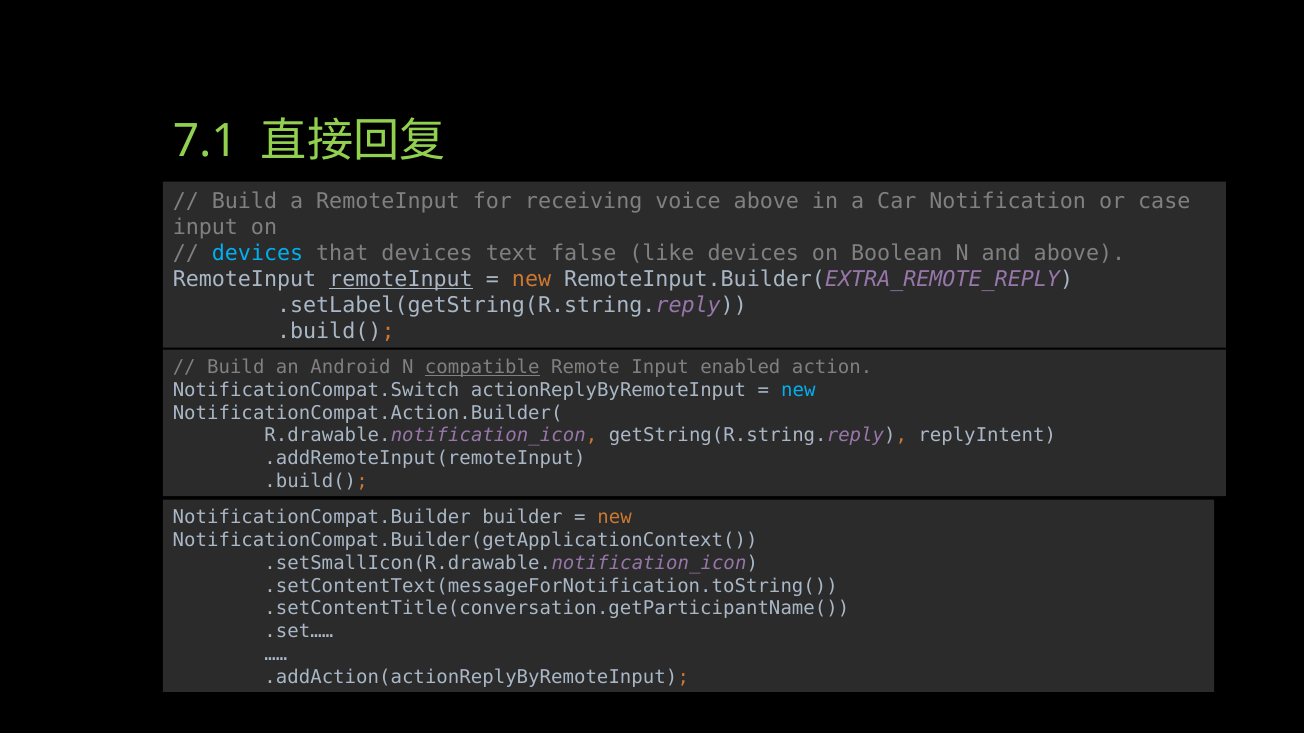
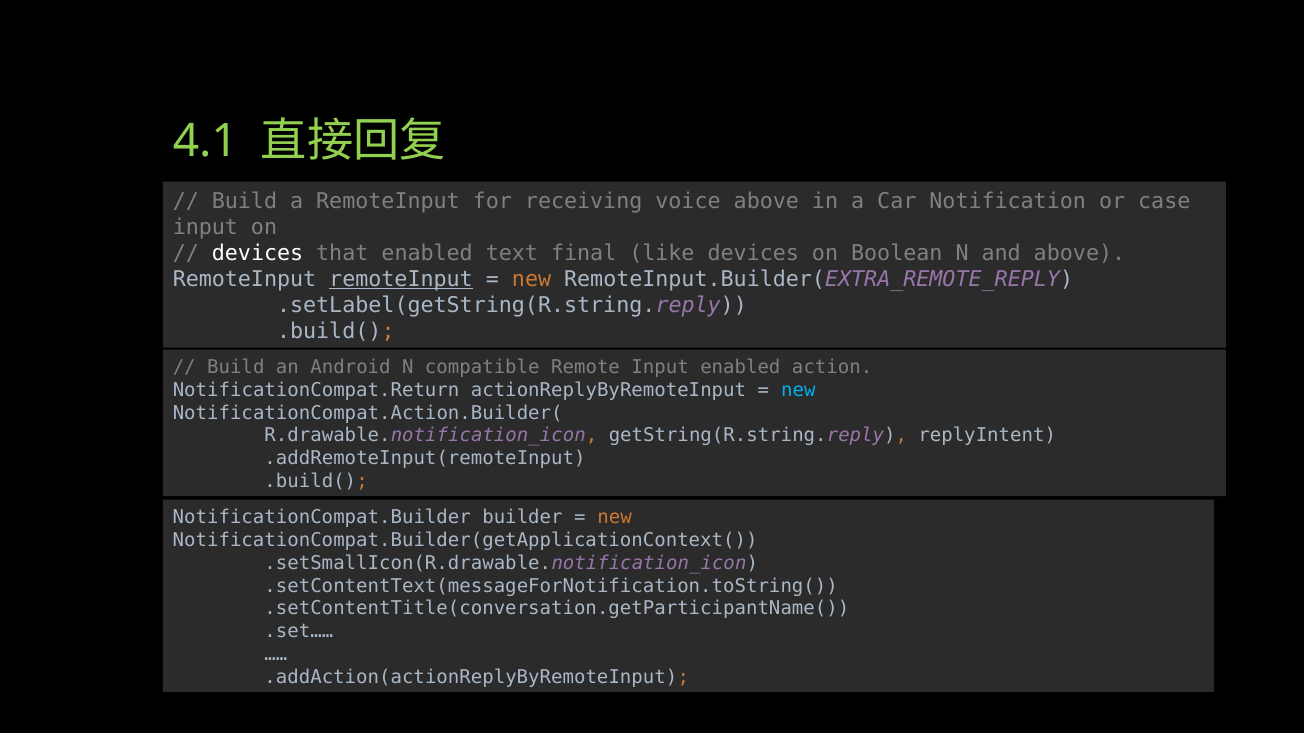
7.1: 7.1 -> 4.1
devices at (258, 253) colour: light blue -> white
that devices: devices -> enabled
false: false -> final
compatible underline: present -> none
NotificationCompat.Switch: NotificationCompat.Switch -> NotificationCompat.Return
